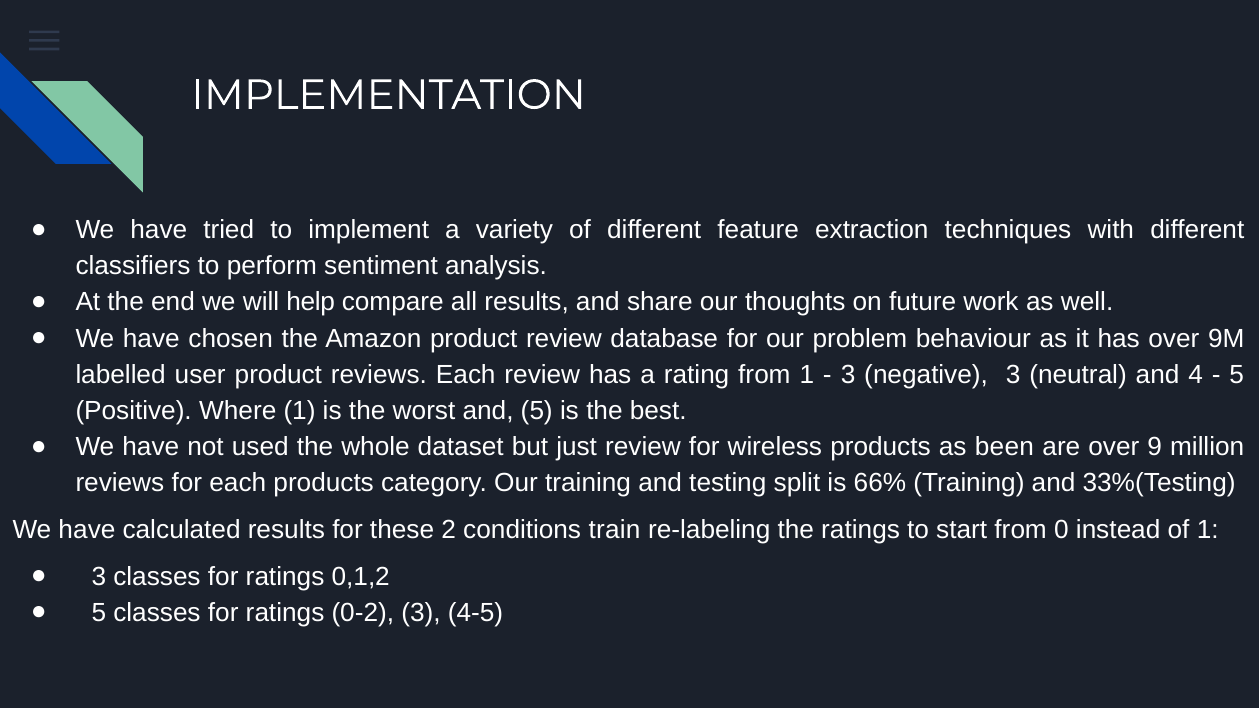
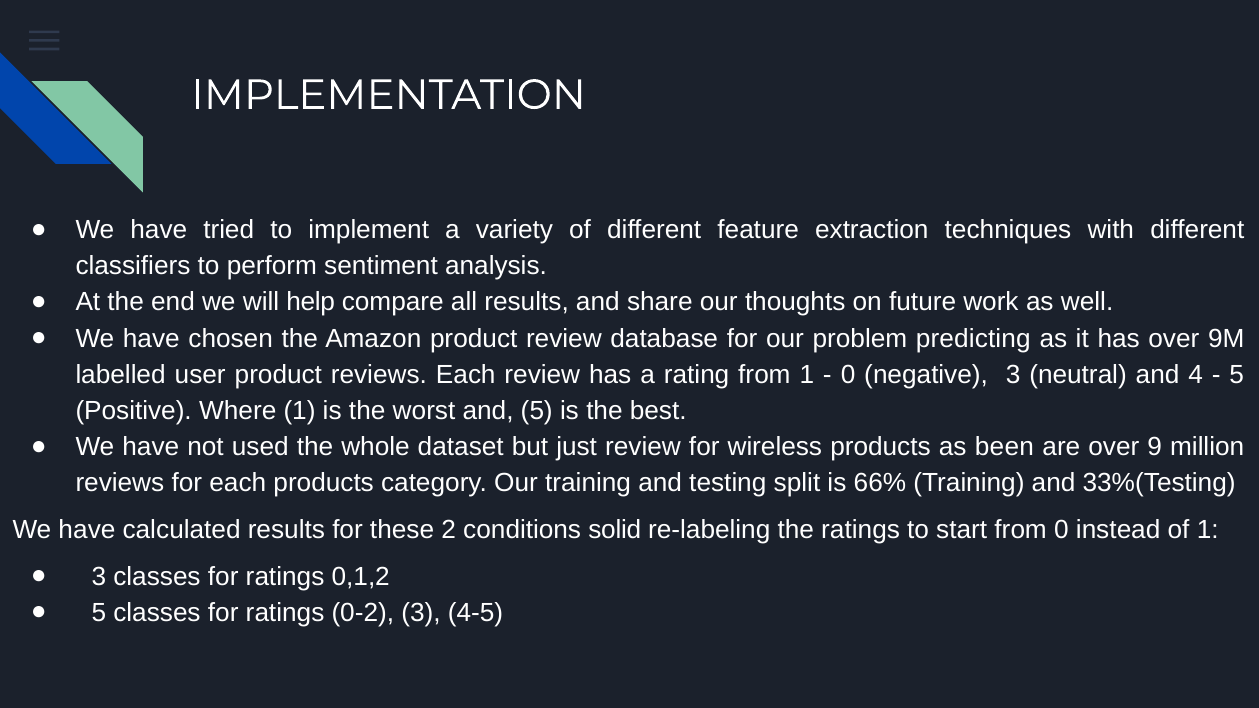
behaviour: behaviour -> predicting
3 at (848, 375): 3 -> 0
train: train -> solid
